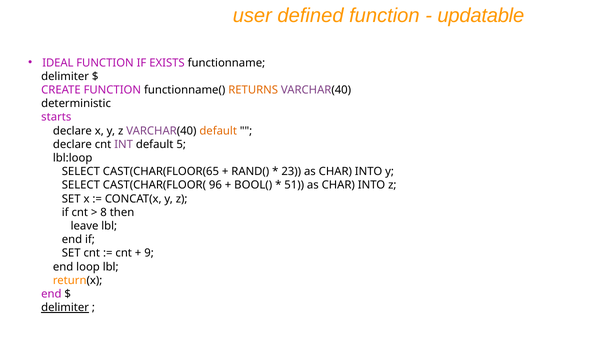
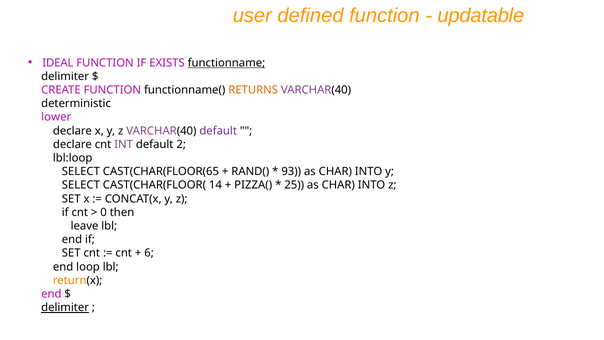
functionname underline: none -> present
starts: starts -> lower
default at (218, 131) colour: orange -> purple
5: 5 -> 2
23: 23 -> 93
96: 96 -> 14
BOOL(: BOOL( -> PIZZA(
51: 51 -> 25
8: 8 -> 0
9: 9 -> 6
